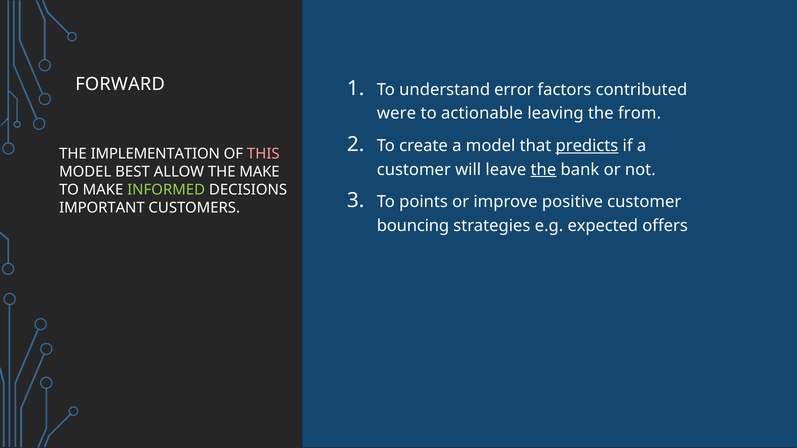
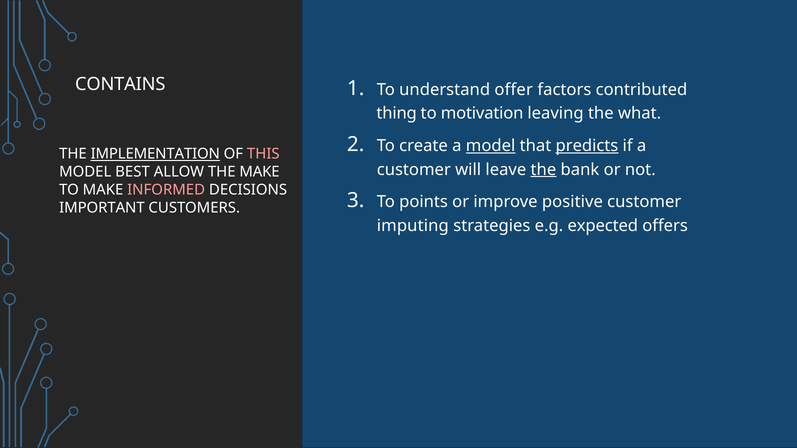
FORWARD: FORWARD -> CONTAINS
error: error -> offer
were: were -> thing
actionable: actionable -> motivation
from: from -> what
model at (491, 146) underline: none -> present
IMPLEMENTATION underline: none -> present
INFORMED colour: light green -> pink
bouncing: bouncing -> imputing
